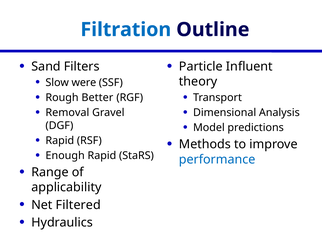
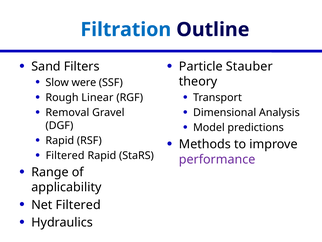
Influent: Influent -> Stauber
Better: Better -> Linear
Enough at (65, 155): Enough -> Filtered
performance colour: blue -> purple
